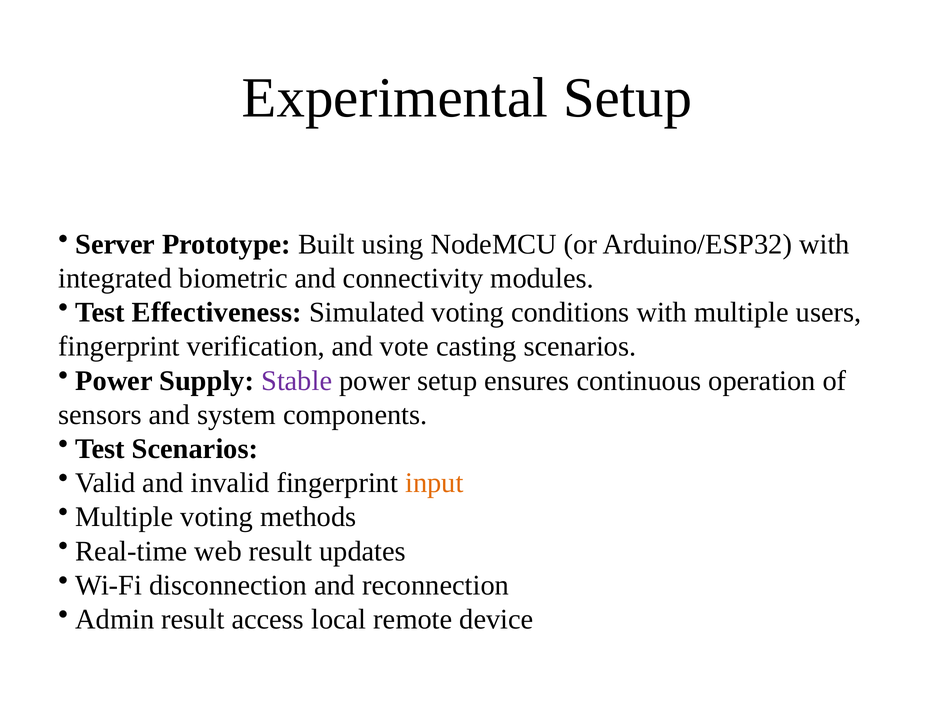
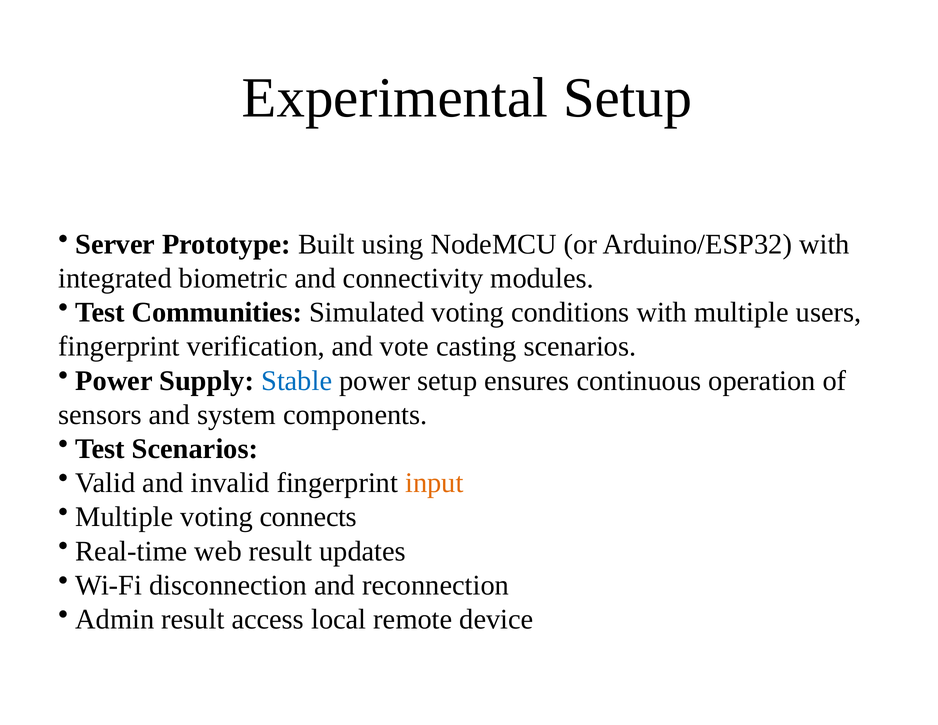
Effectiveness: Effectiveness -> Communities
Stable colour: purple -> blue
methods: methods -> connects
